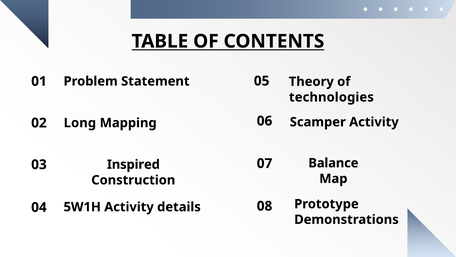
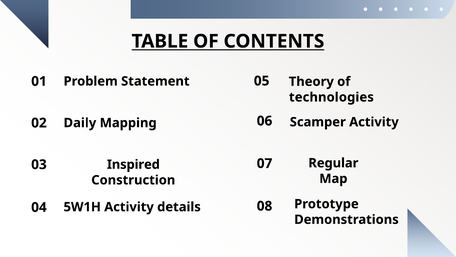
Long: Long -> Daily
Balance: Balance -> Regular
